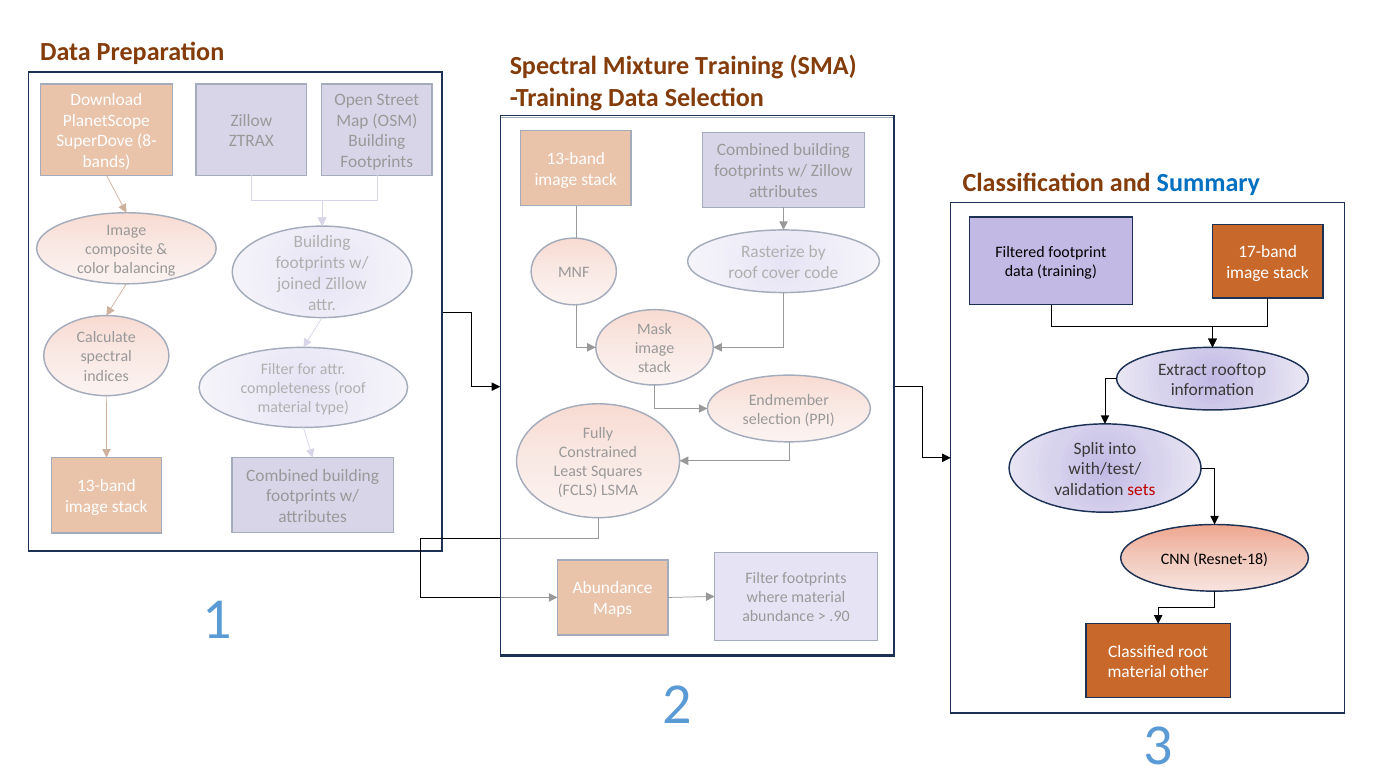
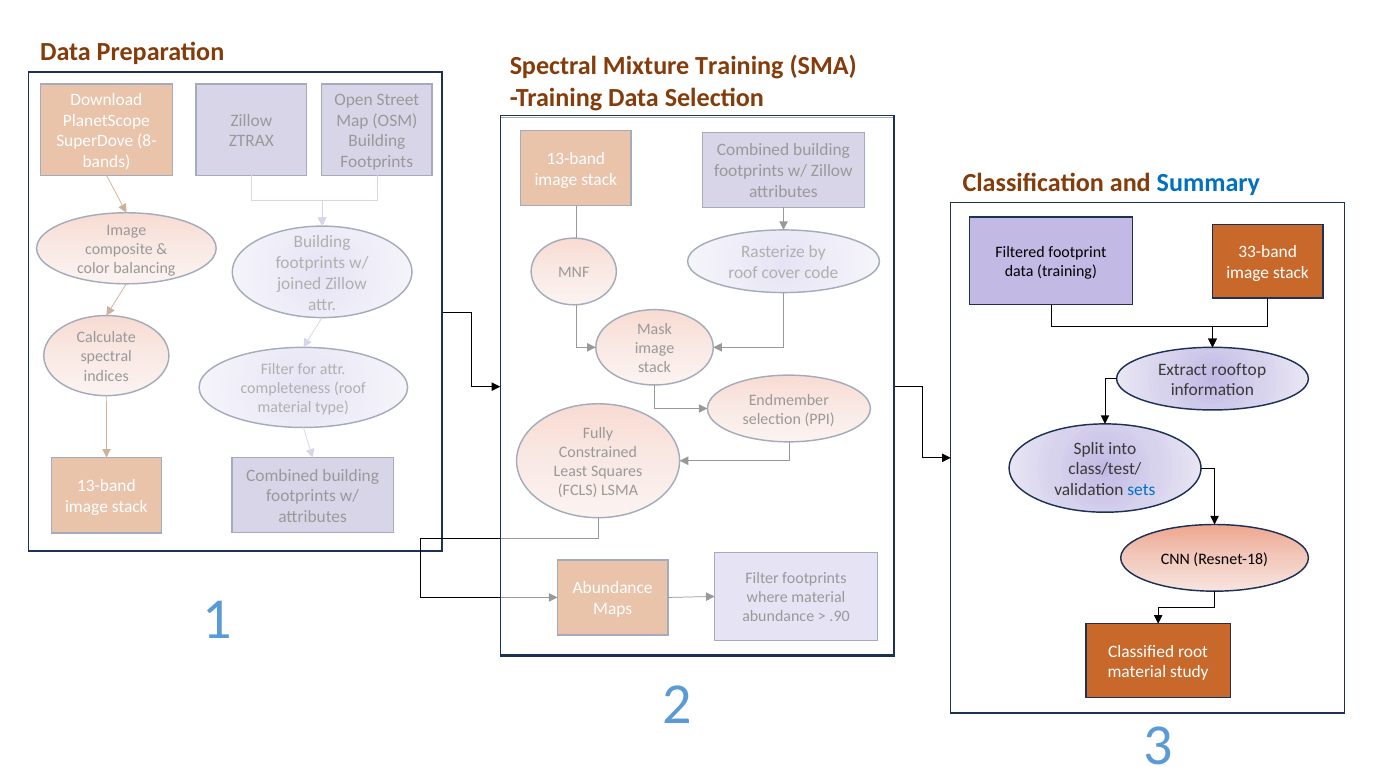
17-band: 17-band -> 33-band
with/test/: with/test/ -> class/test/
sets colour: red -> blue
other: other -> study
